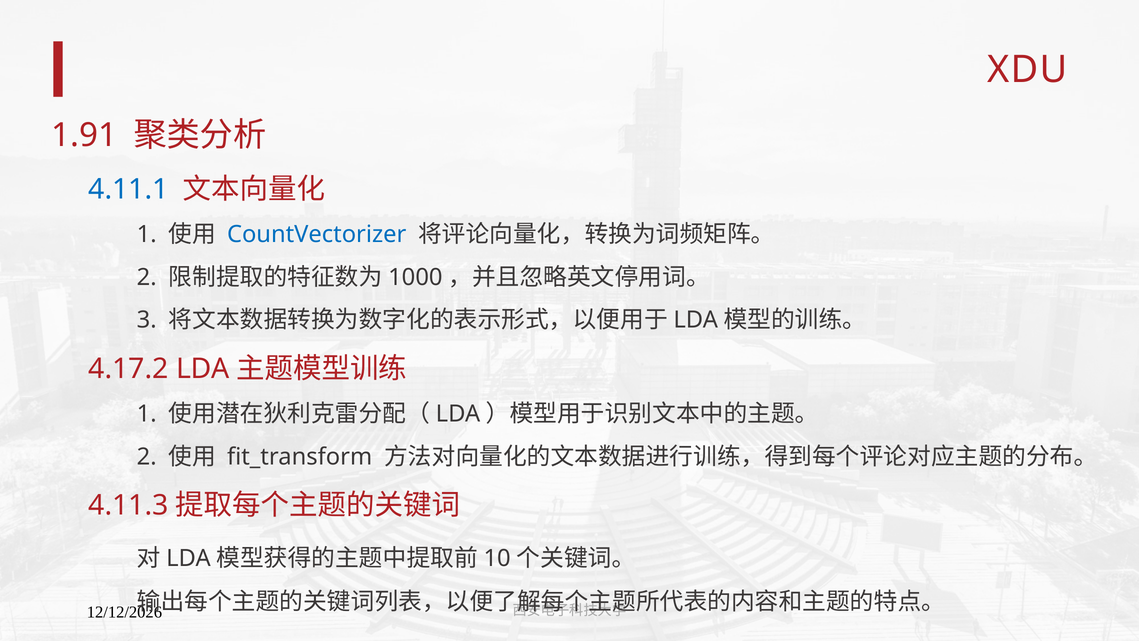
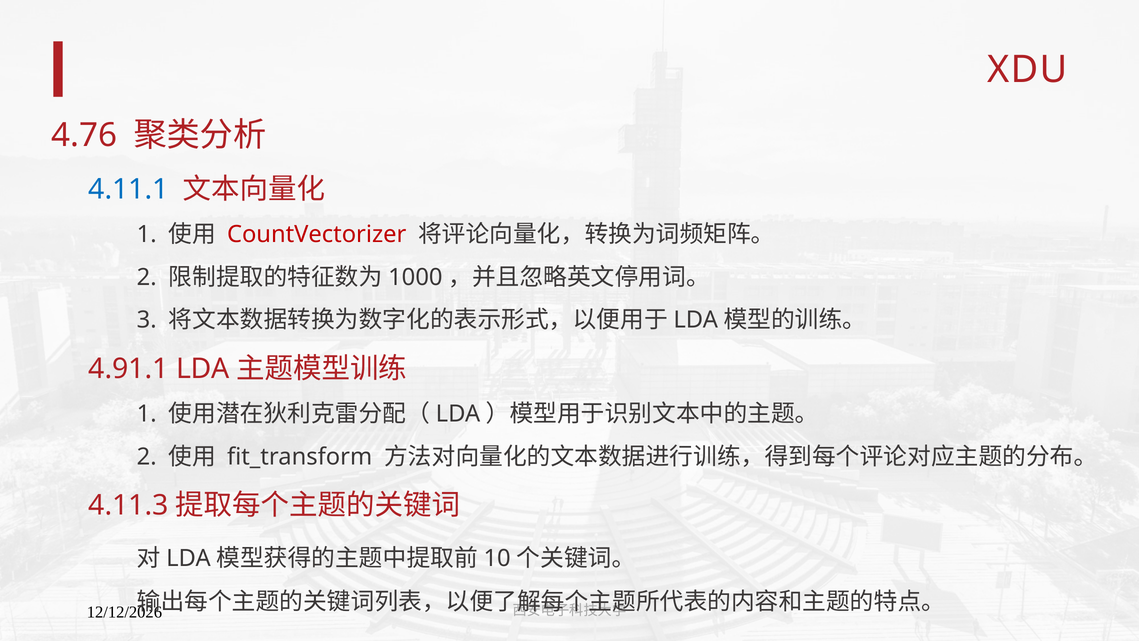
1.91: 1.91 -> 4.76
CountVectorizer colour: blue -> red
4.17.2: 4.17.2 -> 4.91.1
